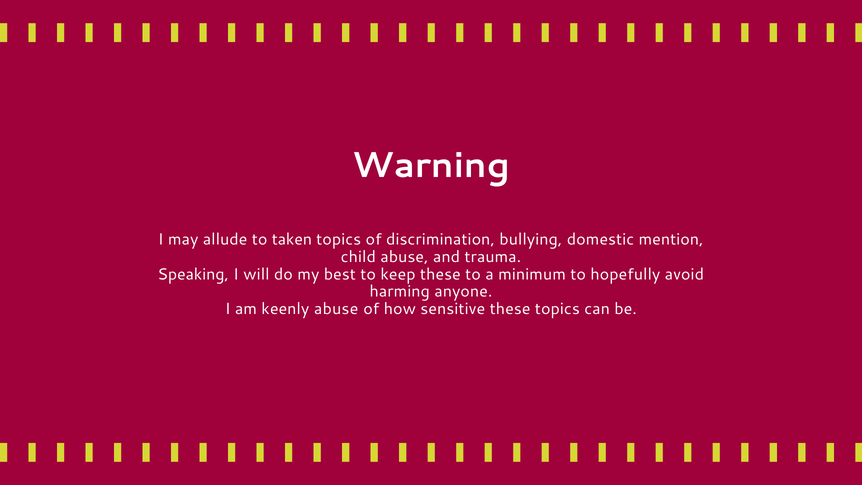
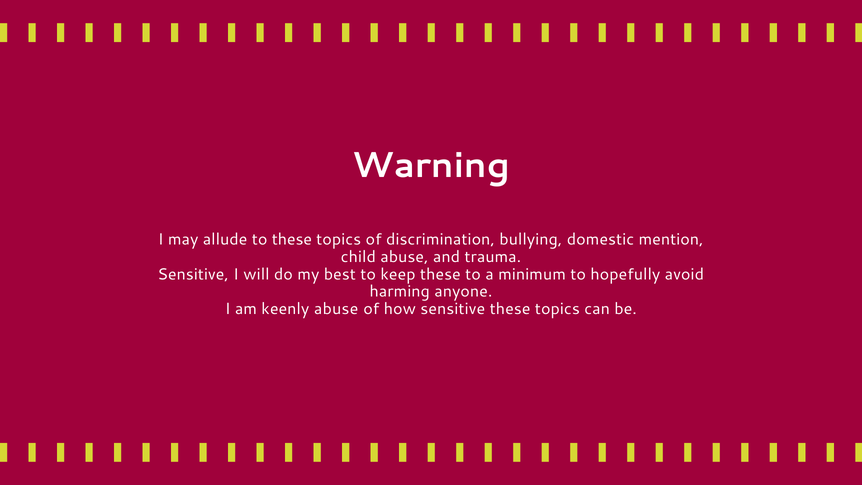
to taken: taken -> these
Speaking at (193, 274): Speaking -> Sensitive
